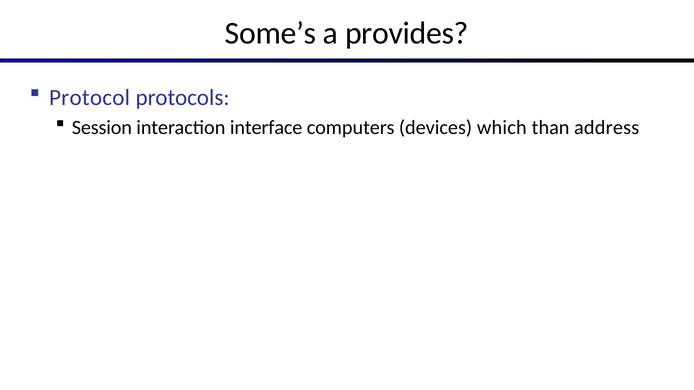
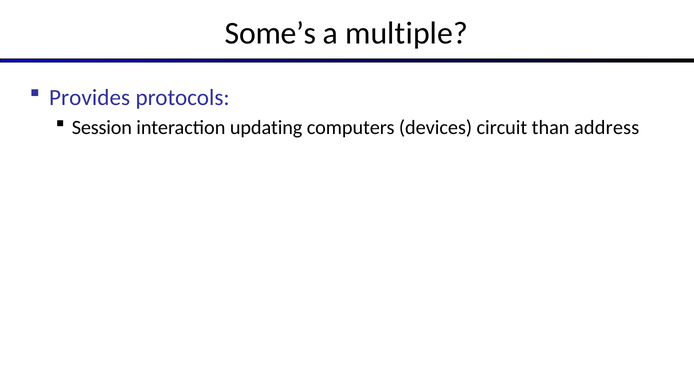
provides: provides -> multiple
Protocol: Protocol -> Provides
interface: interface -> updating
which: which -> circuit
